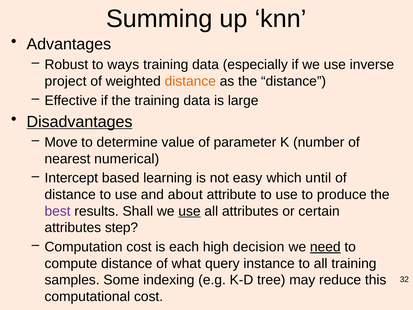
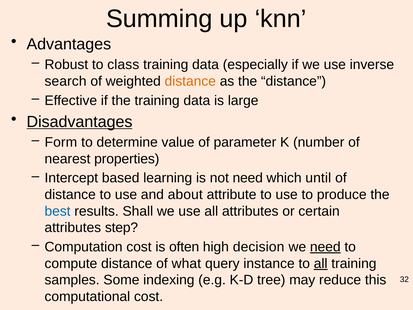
ways: ways -> class
project: project -> search
Move: Move -> Form
numerical: numerical -> properties
not easy: easy -> need
best colour: purple -> blue
use at (189, 211) underline: present -> none
each: each -> often
all at (321, 263) underline: none -> present
